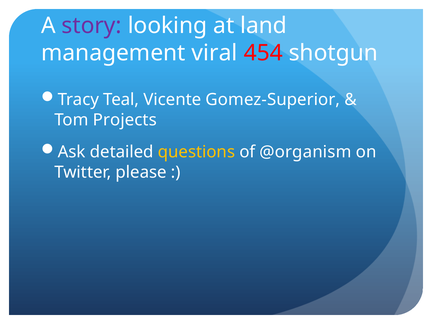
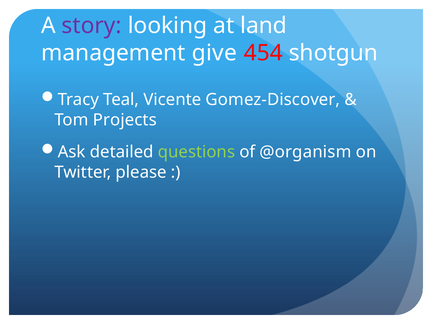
viral: viral -> give
Gomez-Superior: Gomez-Superior -> Gomez-Discover
questions colour: yellow -> light green
